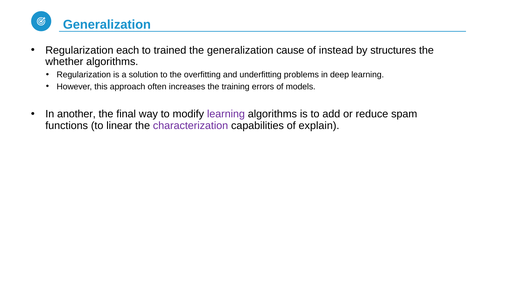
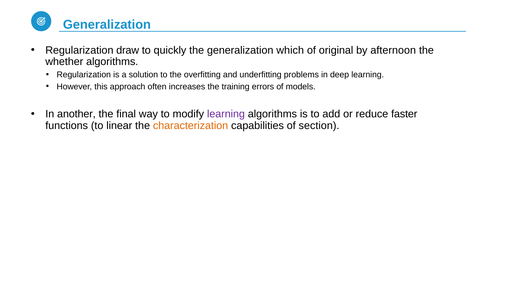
each: each -> draw
trained: trained -> quickly
cause: cause -> which
instead: instead -> original
structures: structures -> afternoon
spam: spam -> faster
characterization colour: purple -> orange
explain: explain -> section
